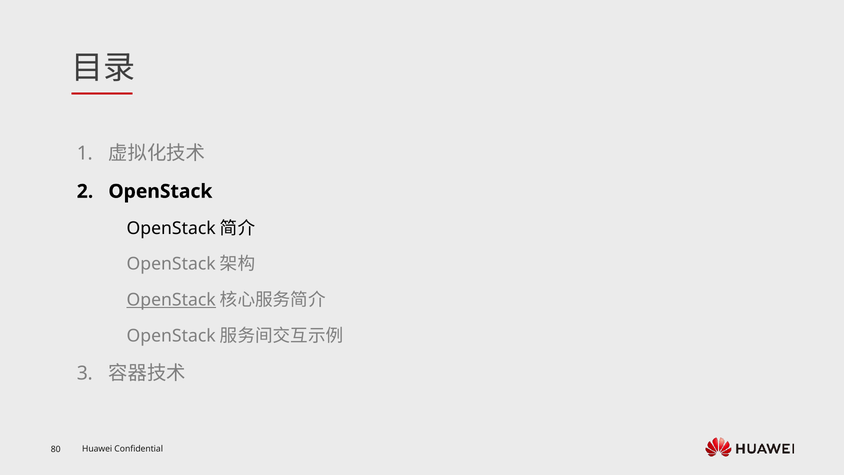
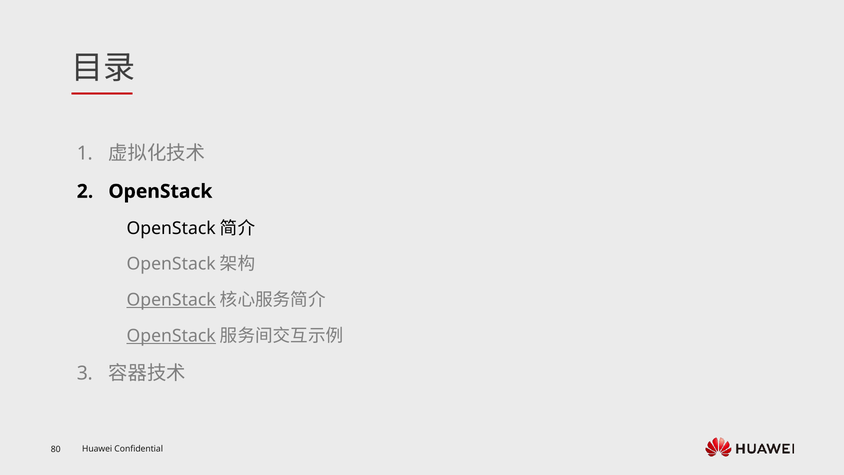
OpenStack at (171, 336) underline: none -> present
